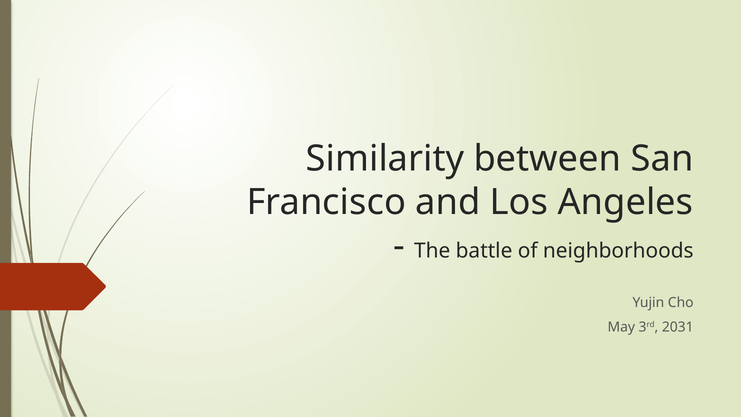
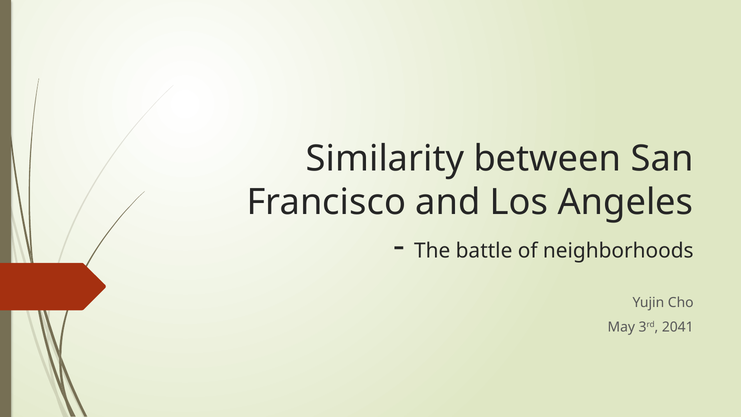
2031: 2031 -> 2041
